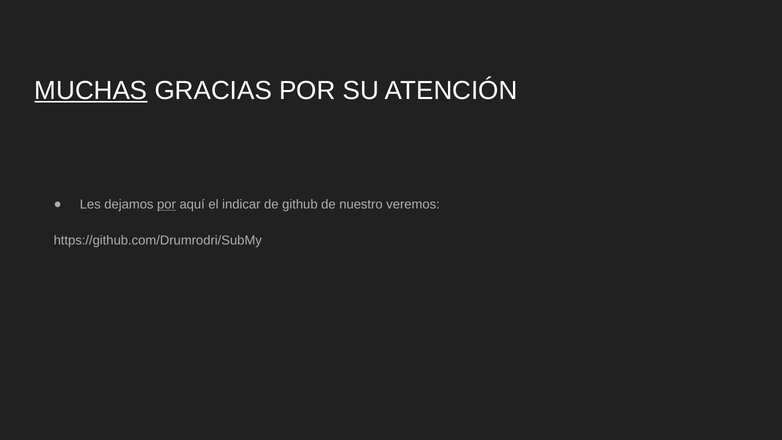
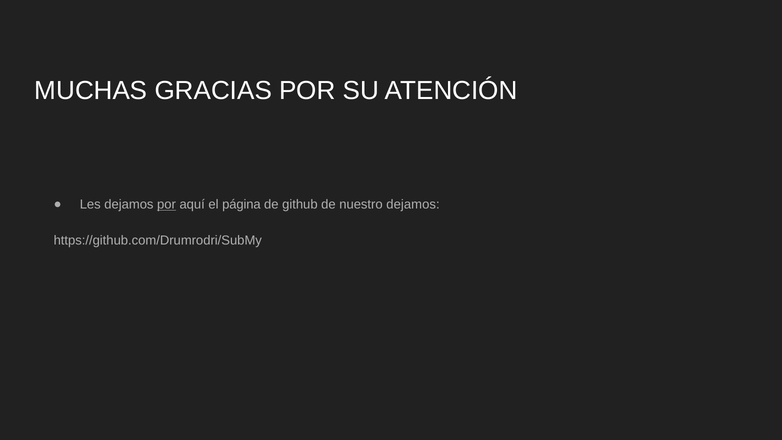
MUCHAS underline: present -> none
indicar: indicar -> página
nuestro veremos: veremos -> dejamos
